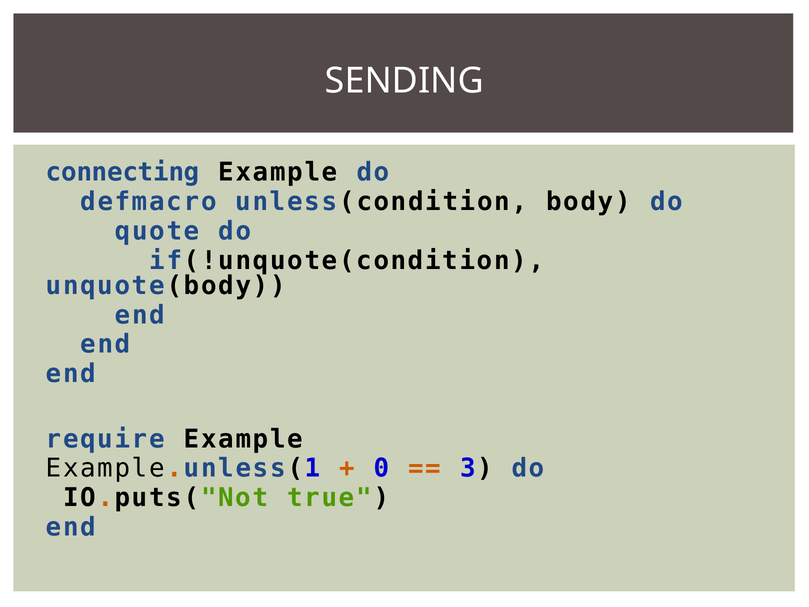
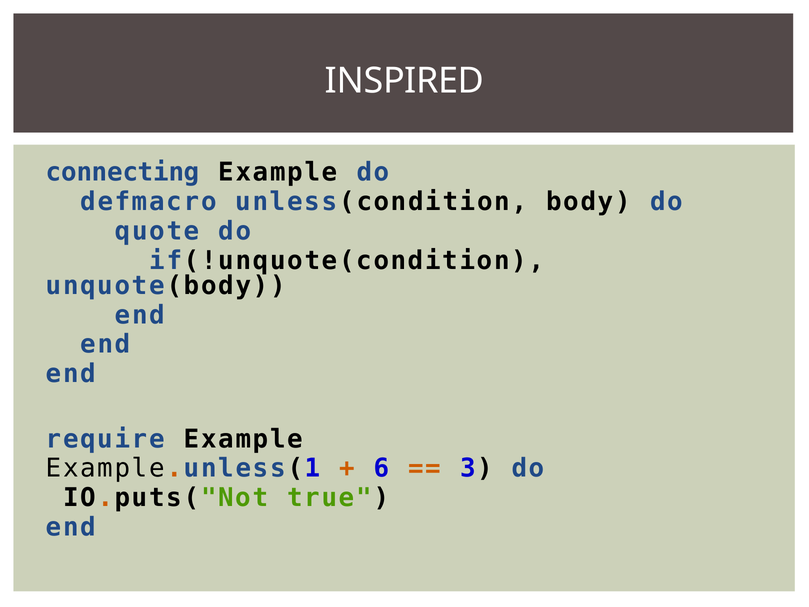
SENDING: SENDING -> INSPIRED
0: 0 -> 6
